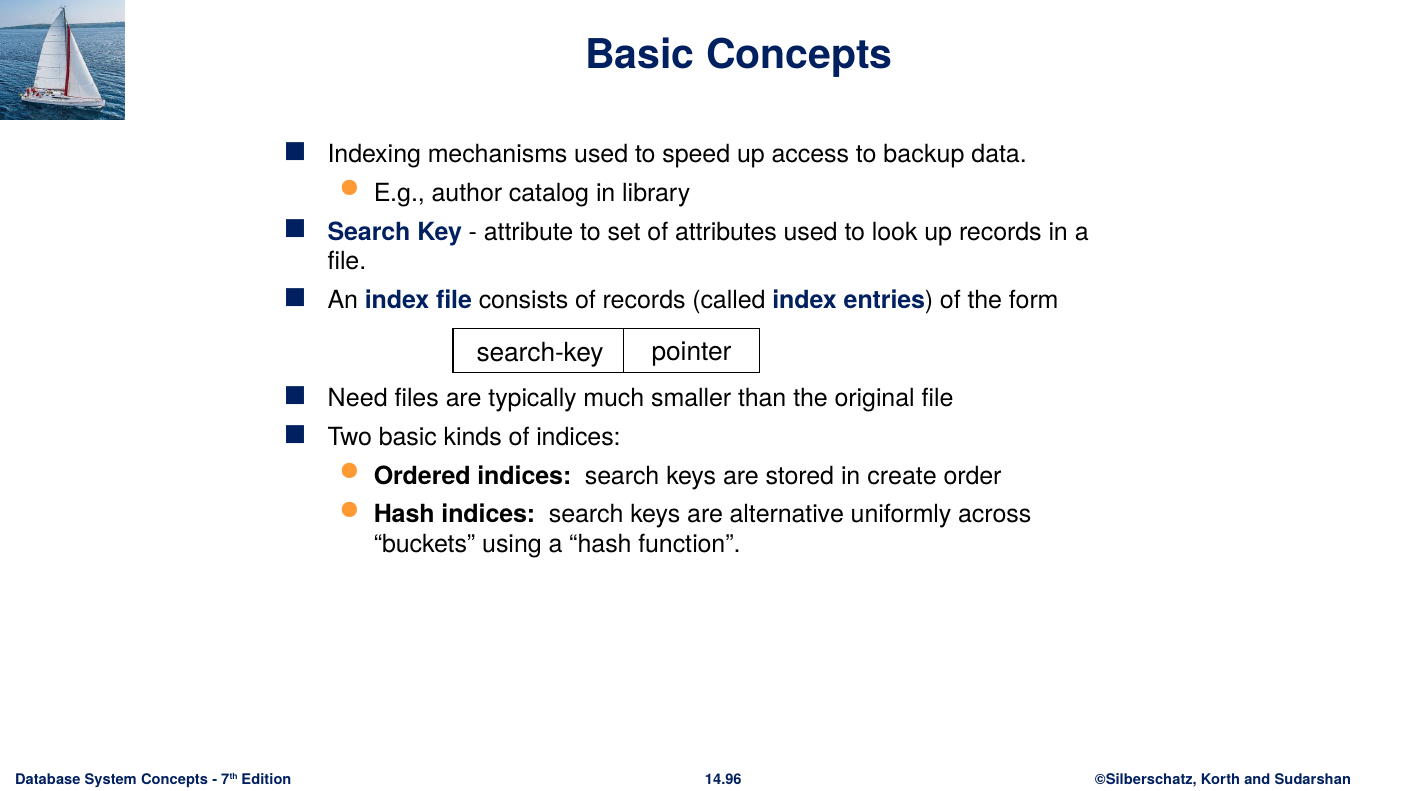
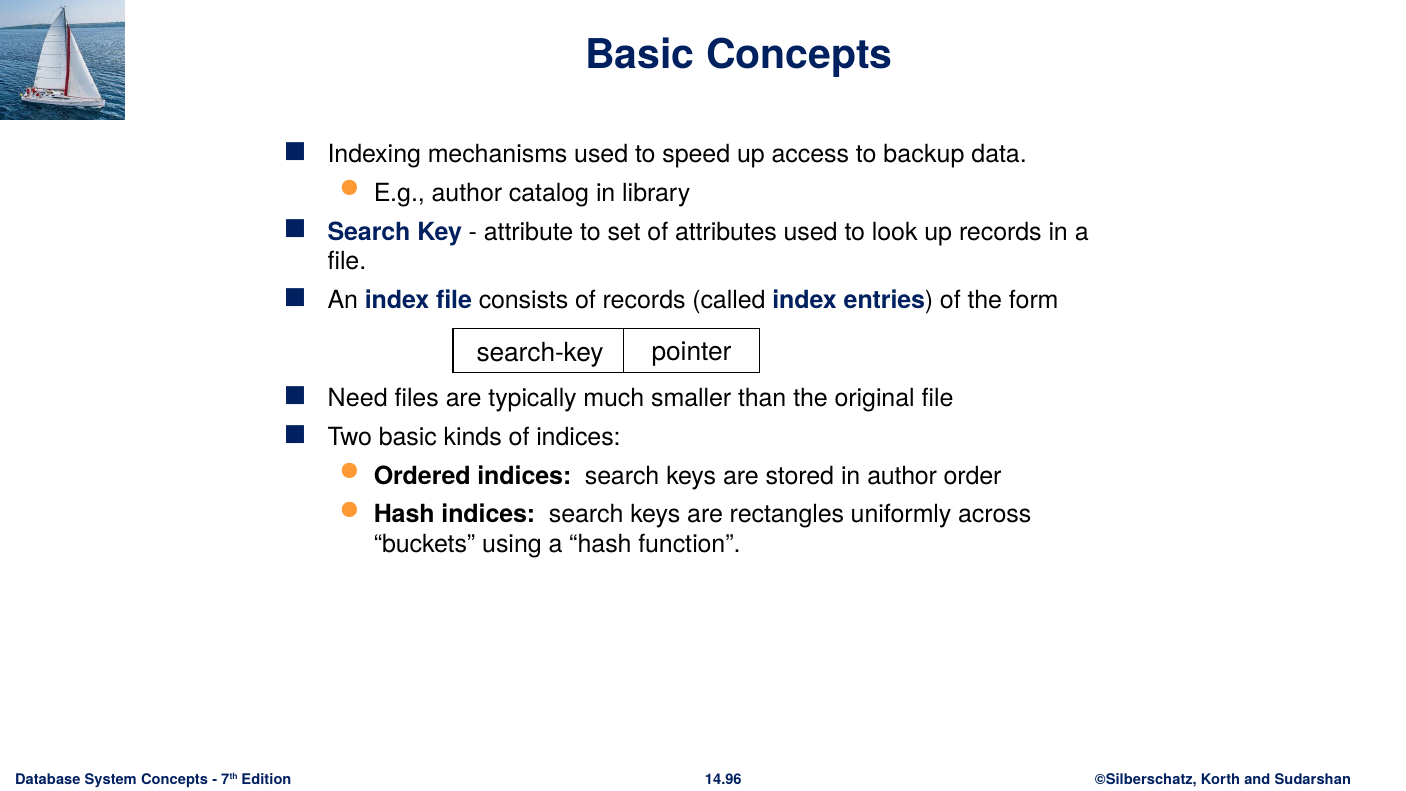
in create: create -> author
alternative: alternative -> rectangles
